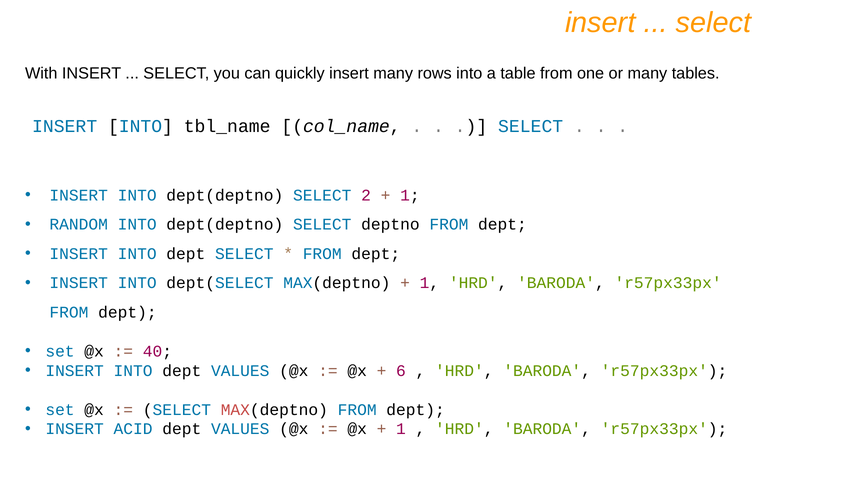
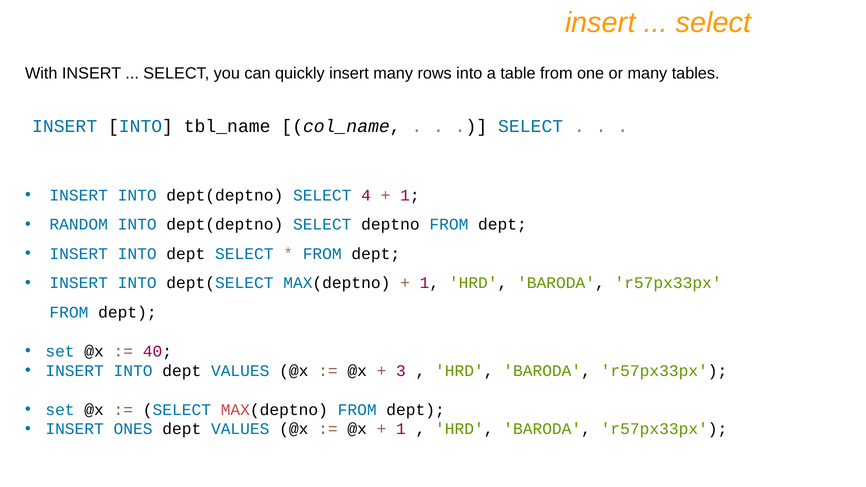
2: 2 -> 4
6: 6 -> 3
ACID: ACID -> ONES
